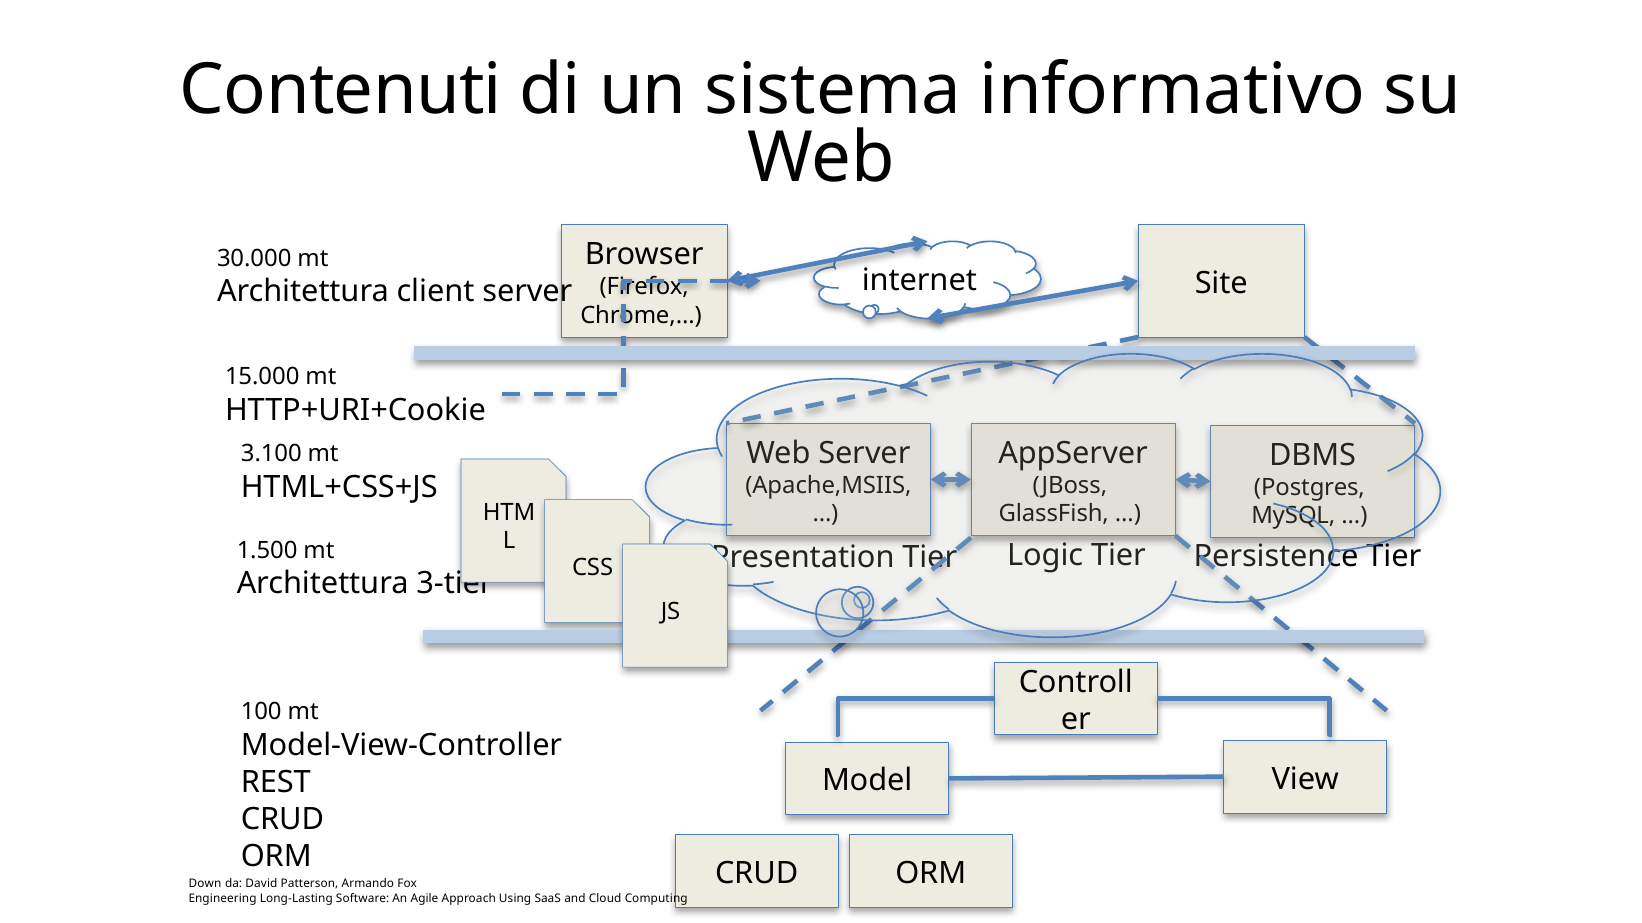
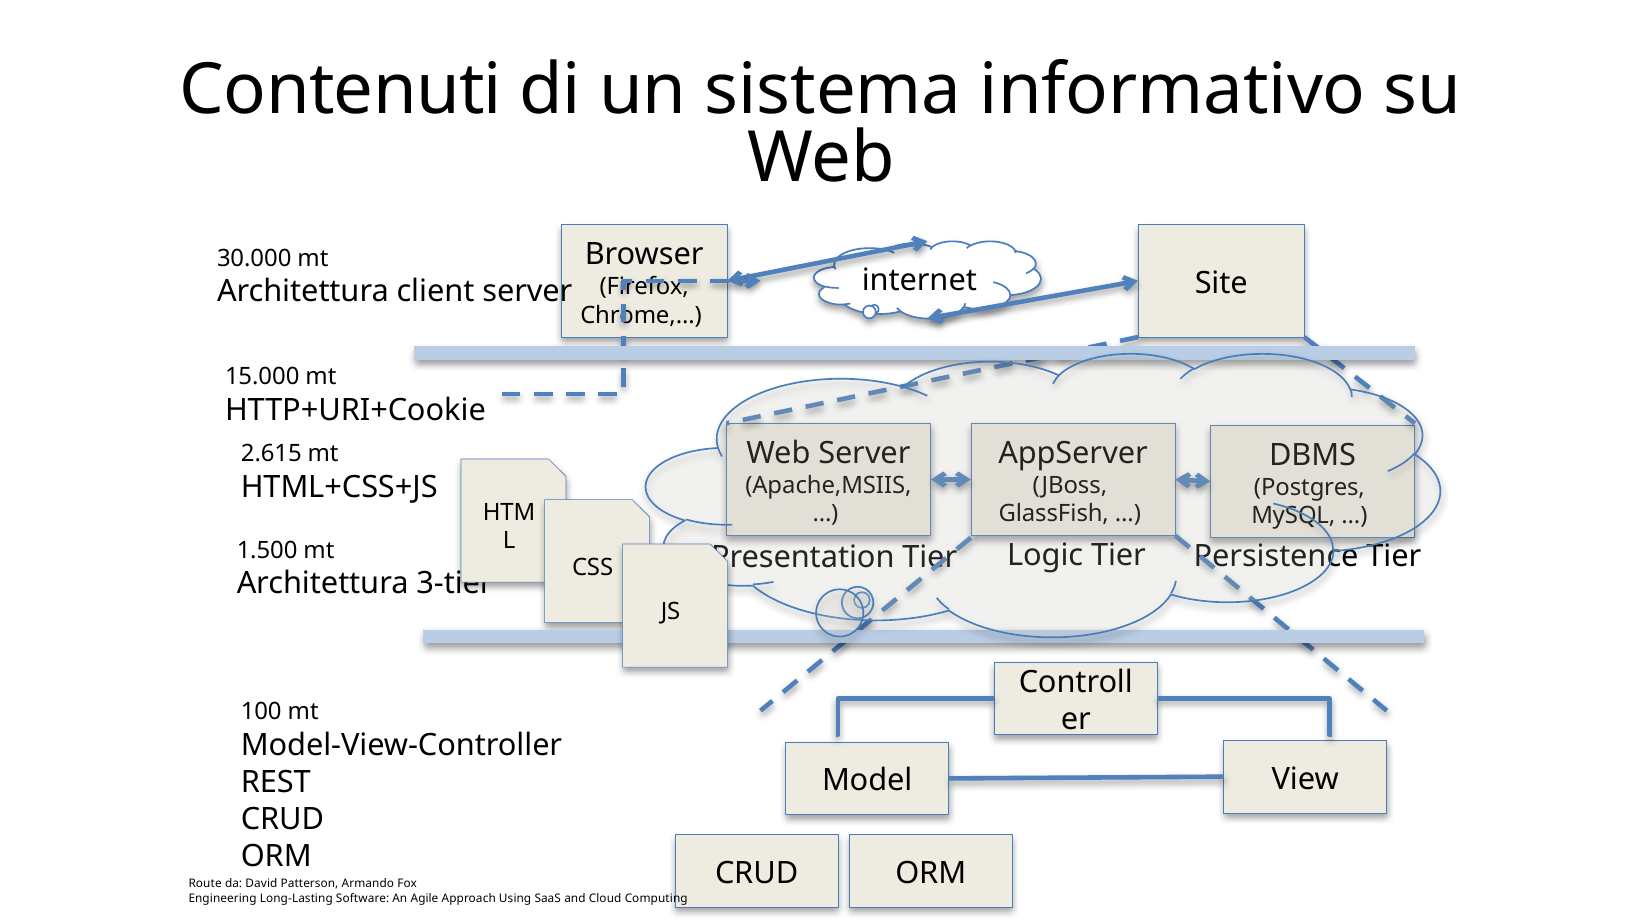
3.100: 3.100 -> 2.615
Down: Down -> Route
